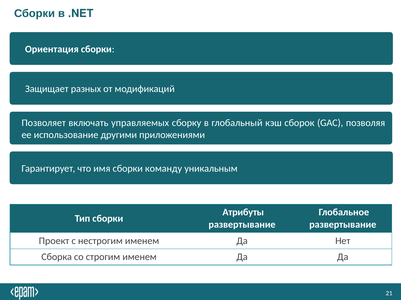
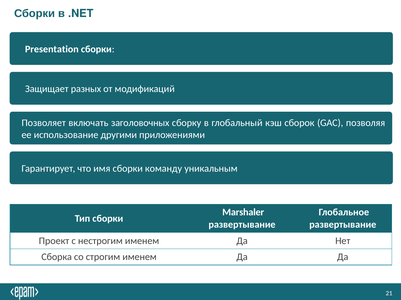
Ориентация: Ориентация -> Presentation
управляемых: управляемых -> заголовочных
Атрибуты: Атрибуты -> Marshaler
